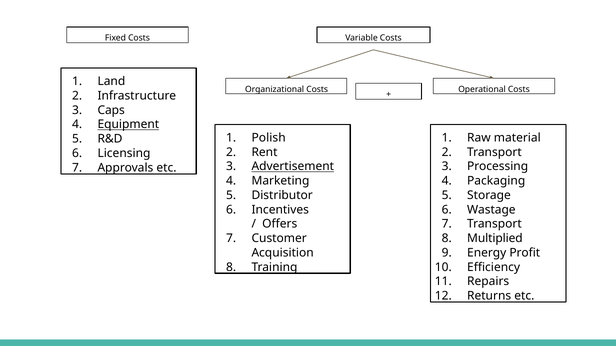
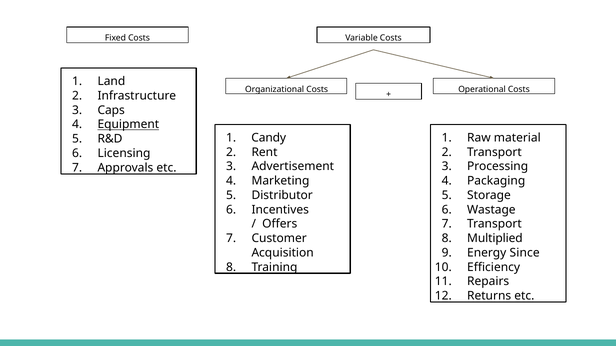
Polish: Polish -> Candy
Advertisement underline: present -> none
Proﬁt: Proﬁt -> Since
